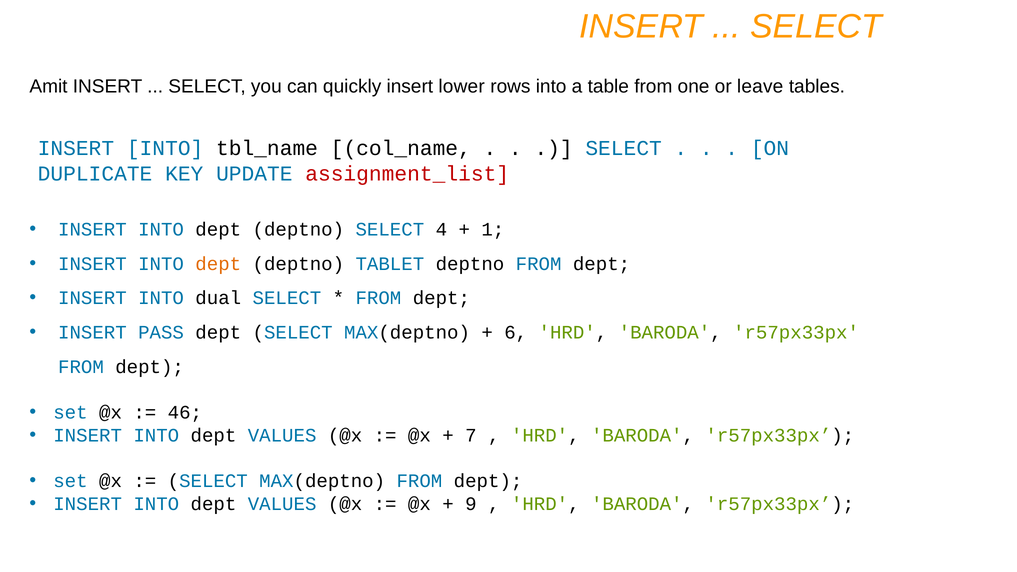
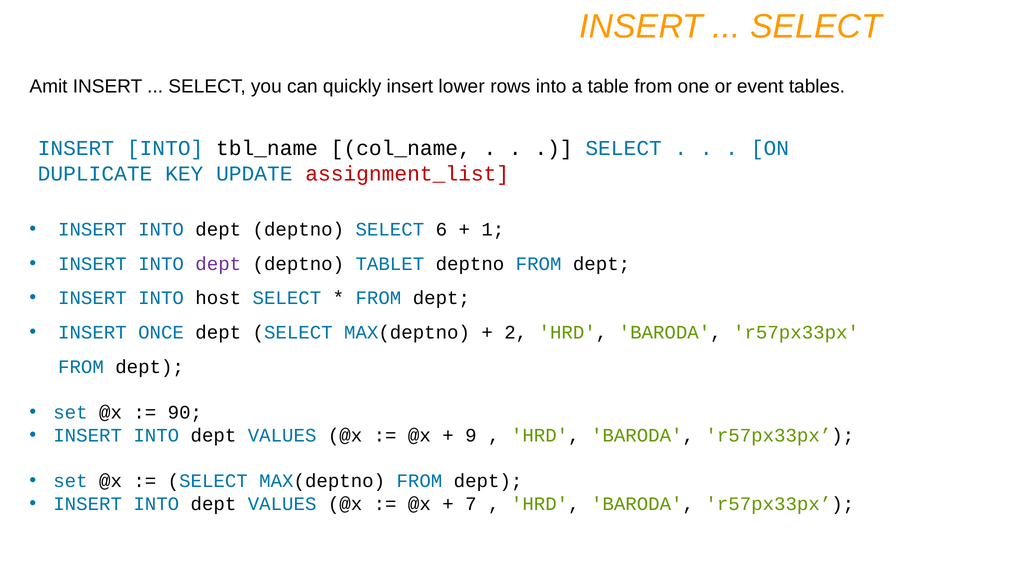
leave: leave -> event
4: 4 -> 6
dept at (218, 264) colour: orange -> purple
dual: dual -> host
PASS: PASS -> ONCE
6: 6 -> 2
46: 46 -> 90
7: 7 -> 9
9: 9 -> 7
